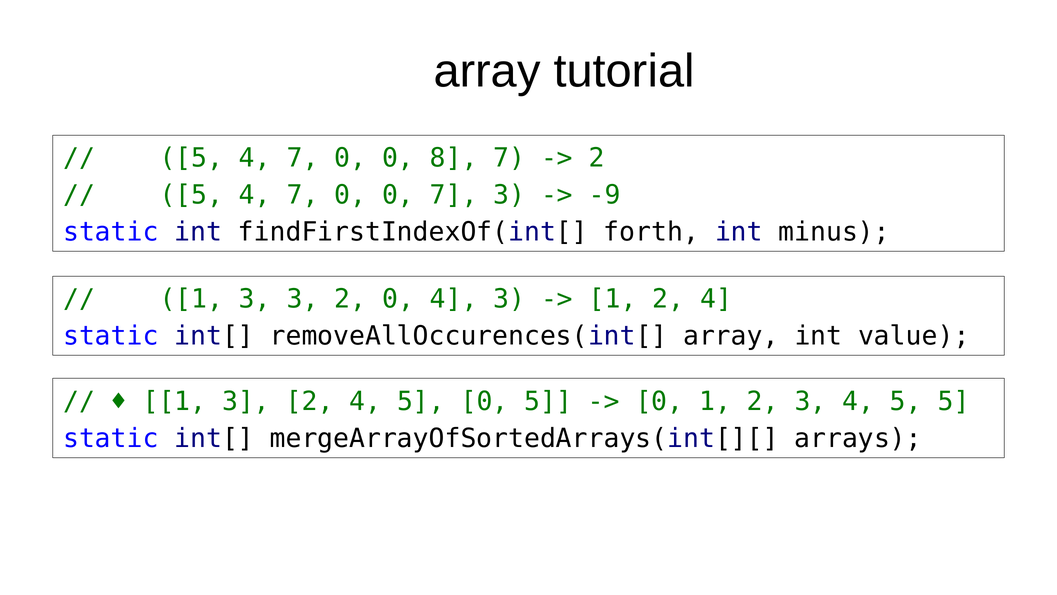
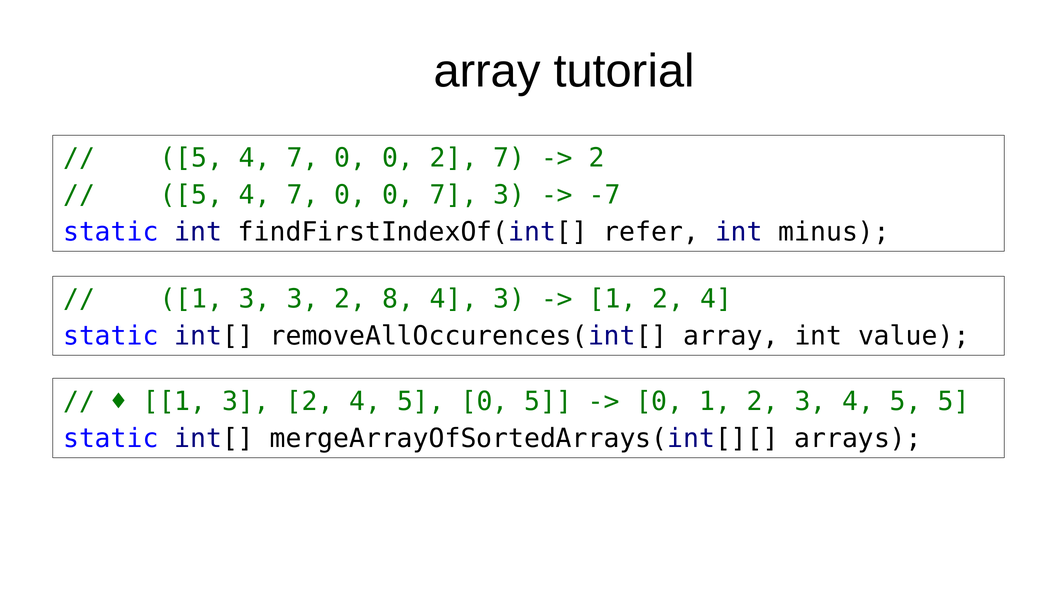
0 8: 8 -> 2
-9: -9 -> -7
forth: forth -> refer
2 0: 0 -> 8
